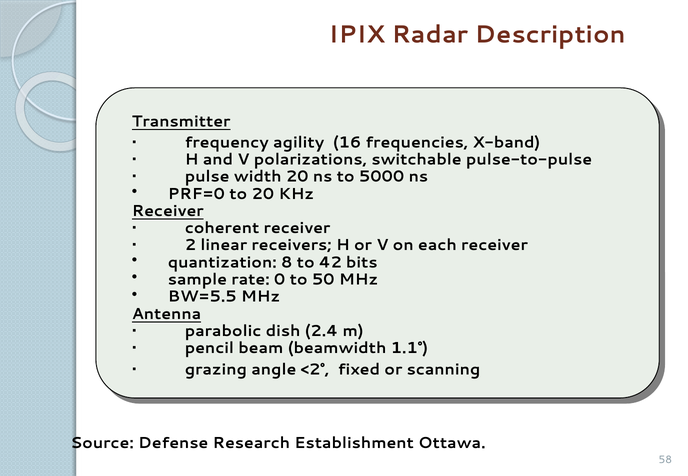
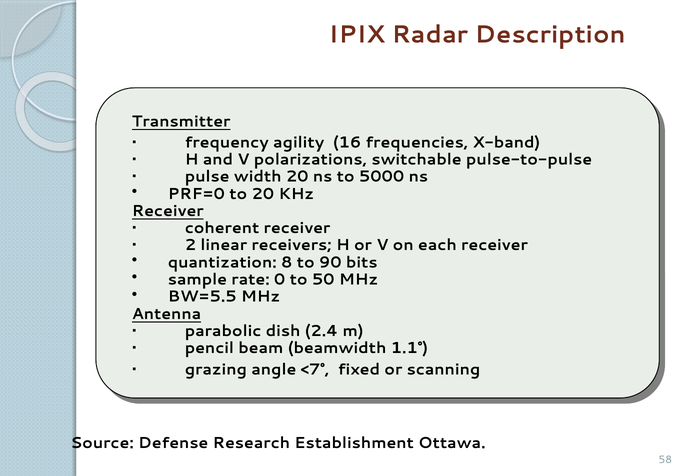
42: 42 -> 90
<2°: <2° -> <7°
